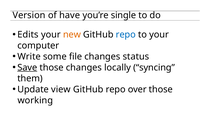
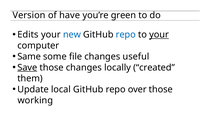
single: single -> green
new colour: orange -> blue
your at (159, 35) underline: none -> present
Write: Write -> Same
status: status -> useful
syncing: syncing -> created
view: view -> local
